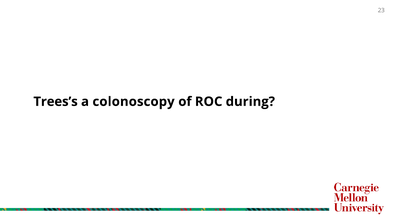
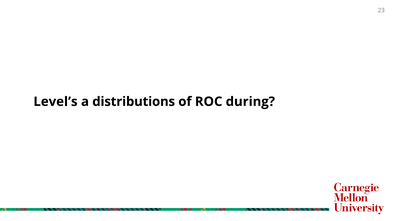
Trees’s: Trees’s -> Level’s
colonoscopy: colonoscopy -> distributions
